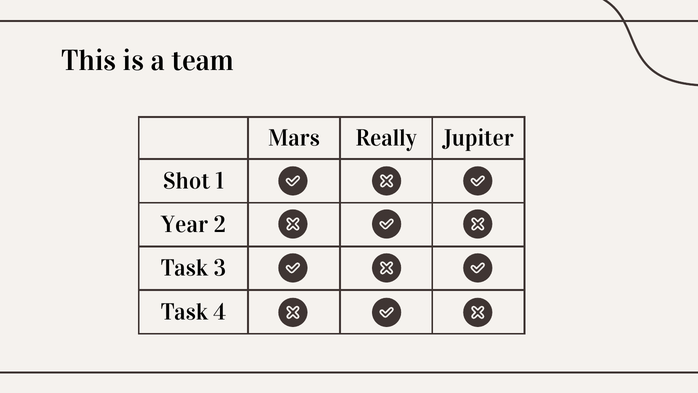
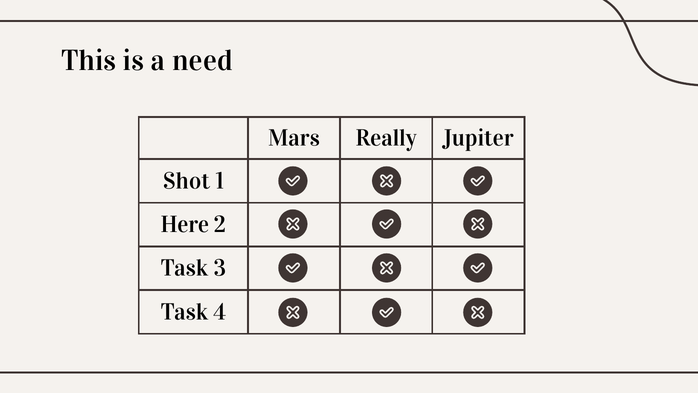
team: team -> need
Year: Year -> Here
